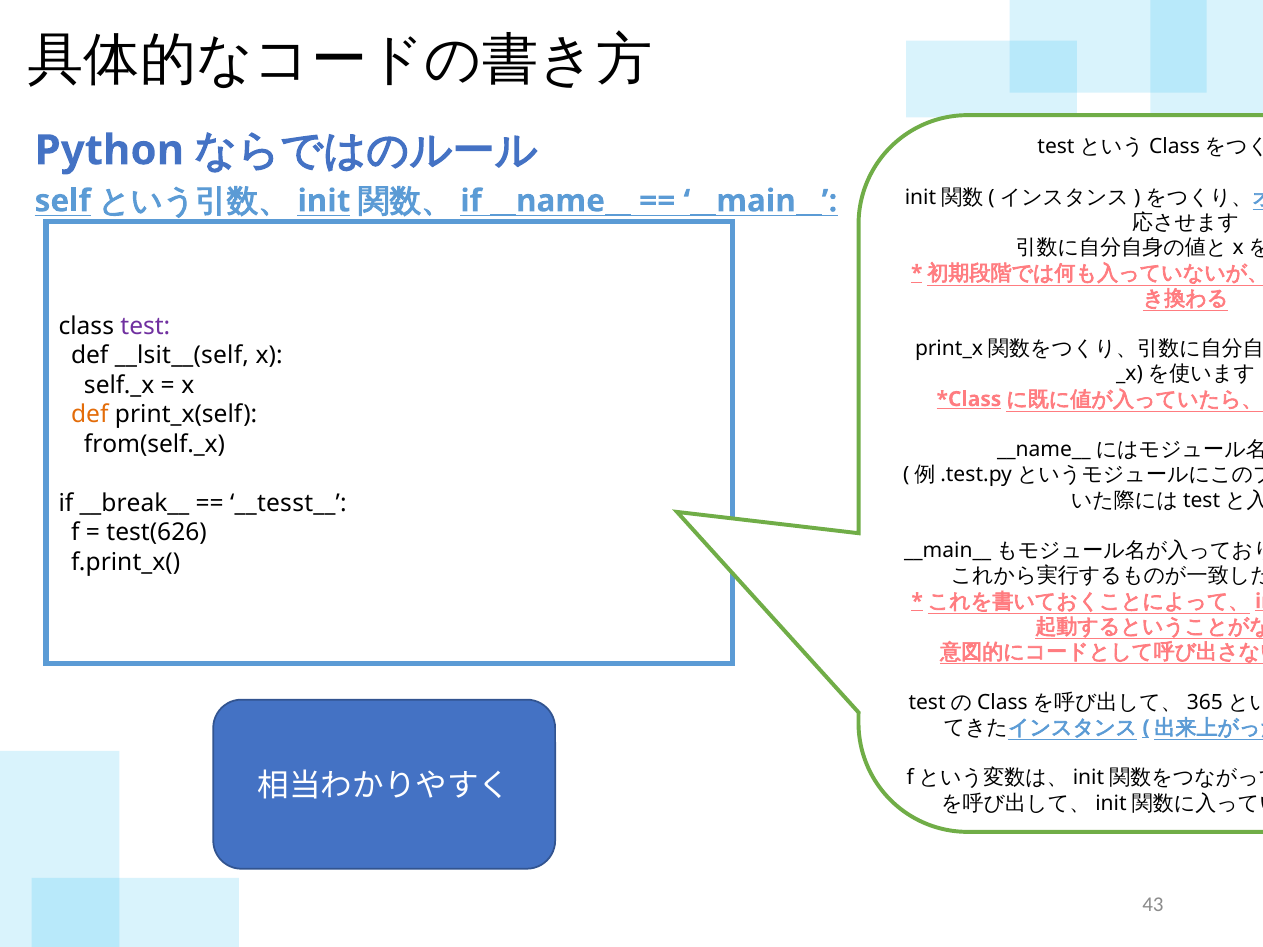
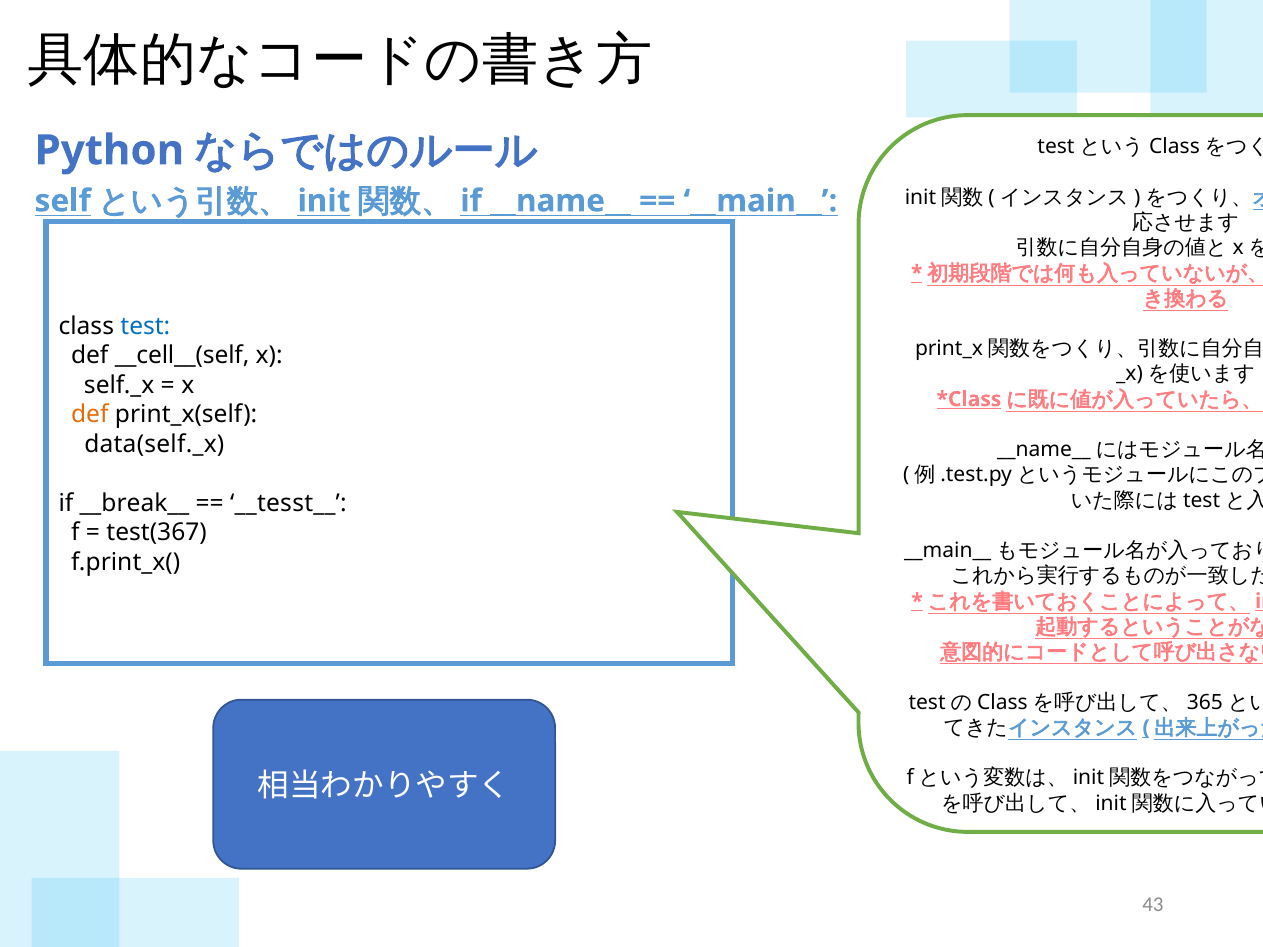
test colour: purple -> blue
__lsit__(self: __lsit__(self -> __cell__(self
from(self._x: from(self._x -> data(self._x
test(626: test(626 -> test(367
